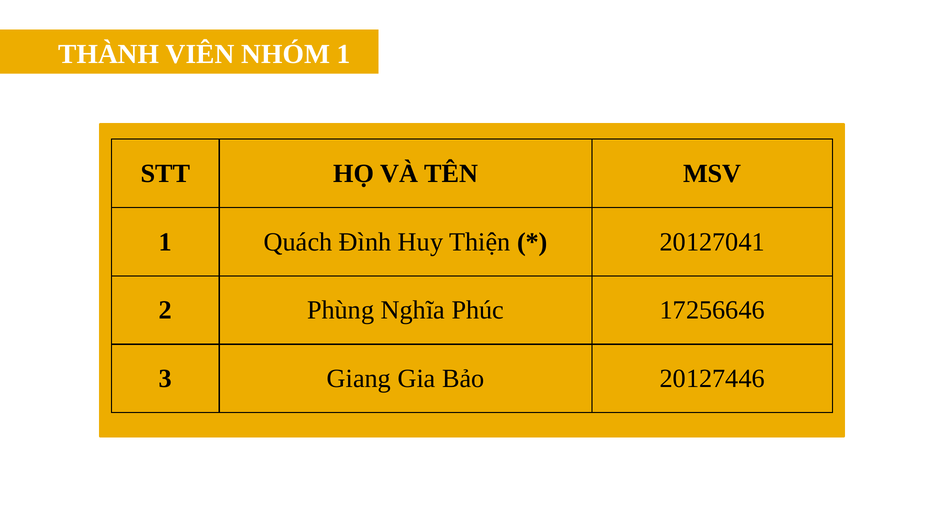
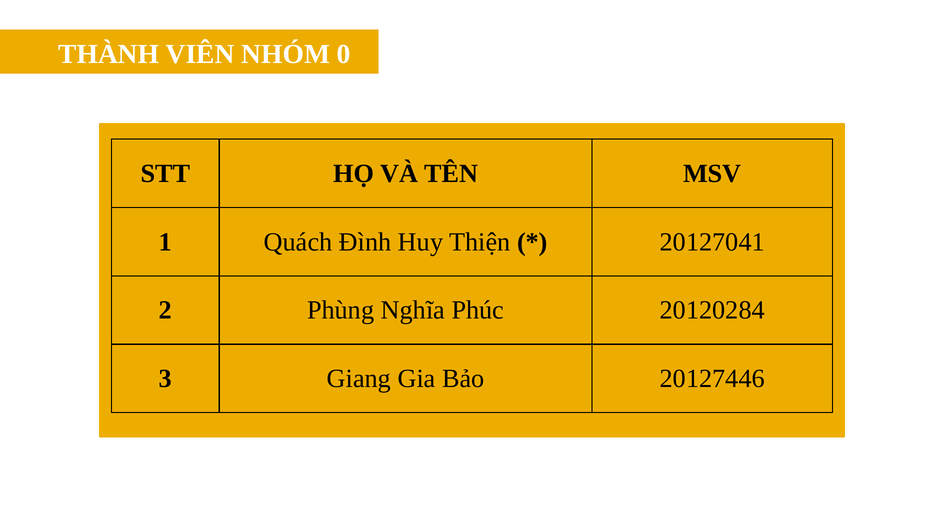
NHÓM 1: 1 -> 0
17256646: 17256646 -> 20120284
